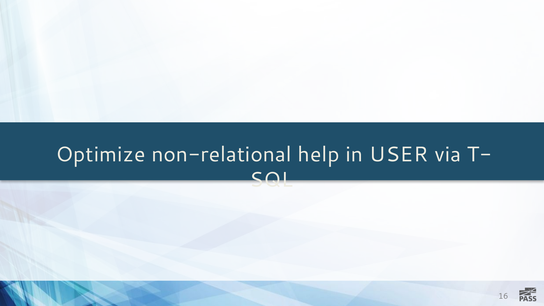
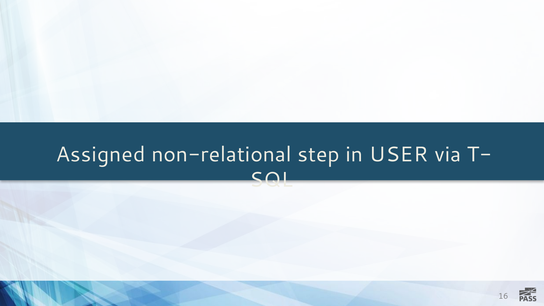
Optimize: Optimize -> Assigned
help: help -> step
